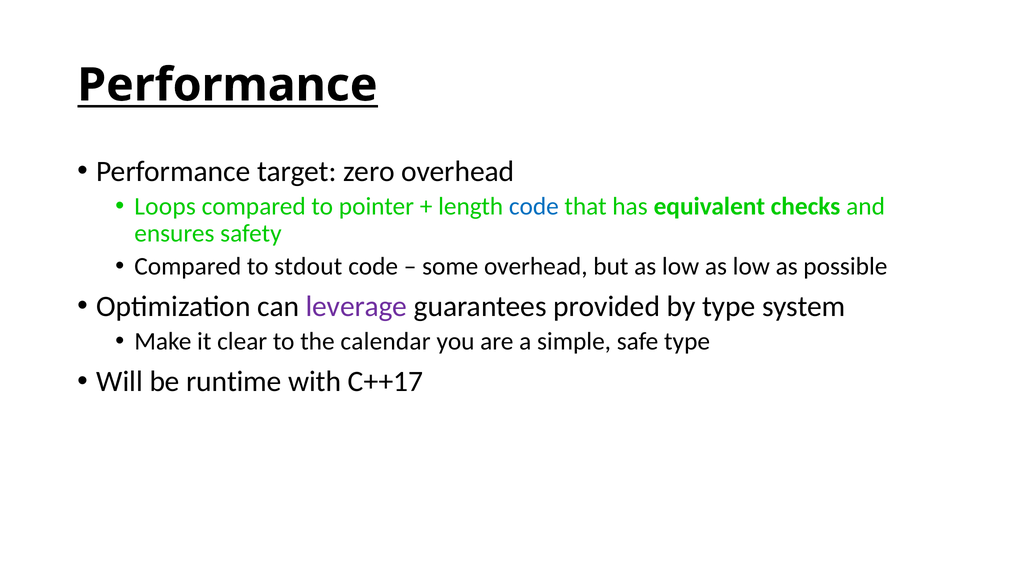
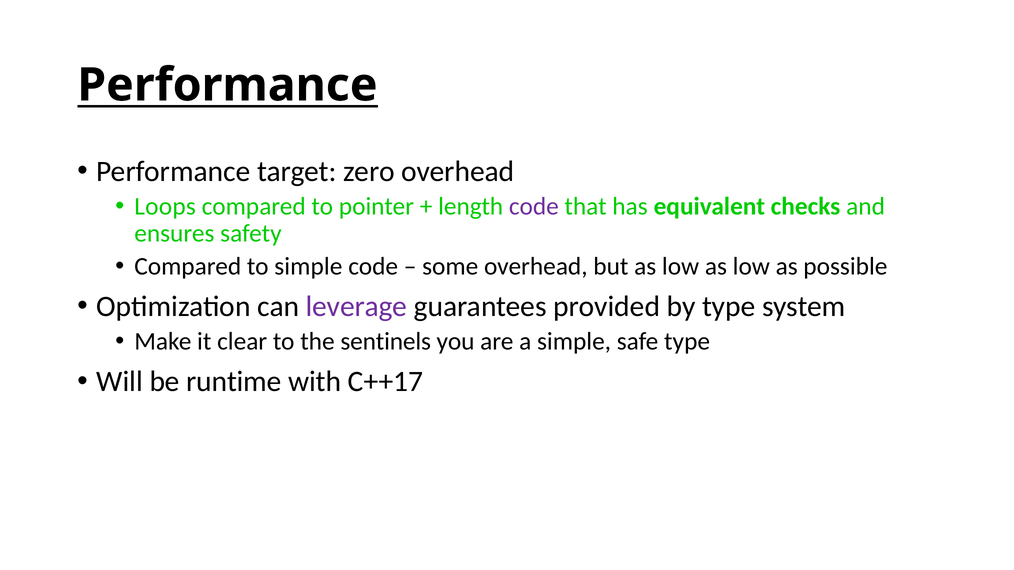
code at (534, 206) colour: blue -> purple
to stdout: stdout -> simple
calendar: calendar -> sentinels
